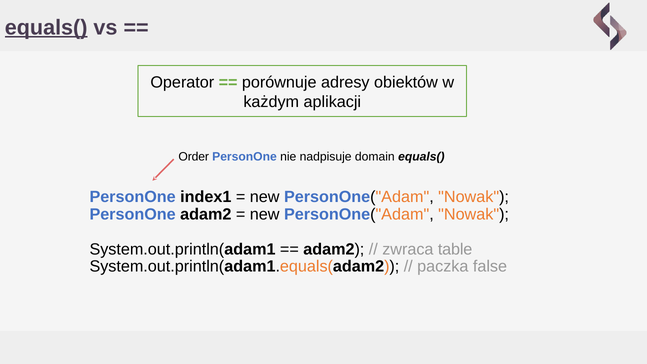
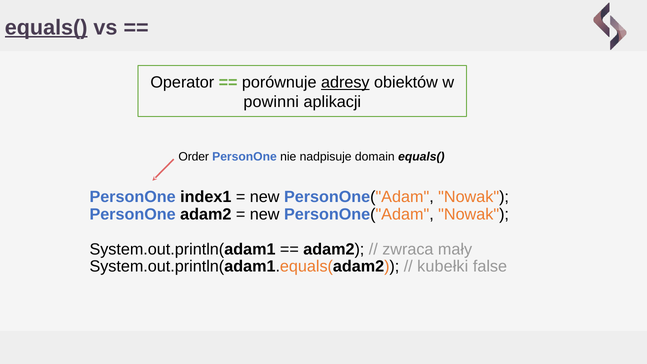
adresy underline: none -> present
każdym: każdym -> powinni
table: table -> mały
paczka: paczka -> kubełki
